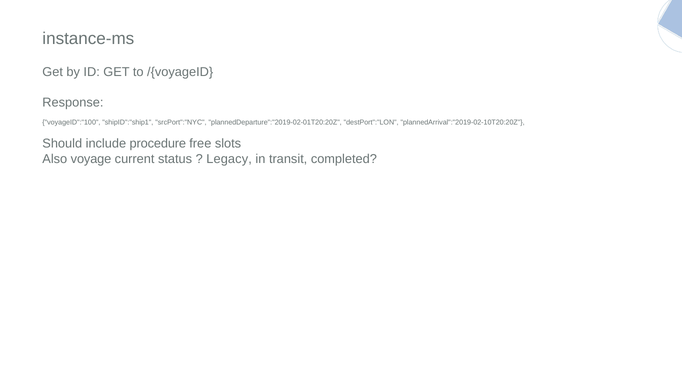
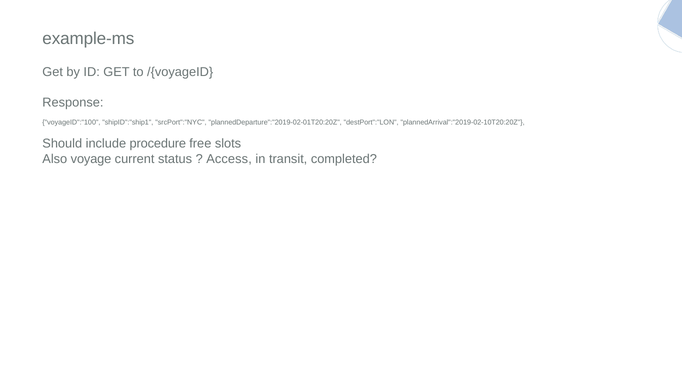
instance-ms: instance-ms -> example-ms
Legacy: Legacy -> Access
